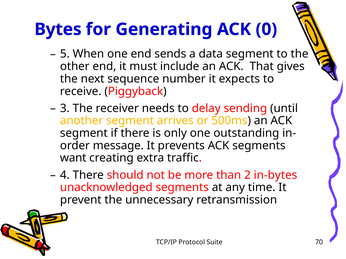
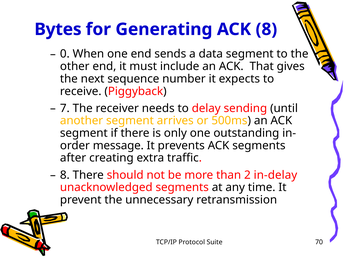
ACK 0: 0 -> 8
5: 5 -> 0
3: 3 -> 7
want: want -> after
4 at (65, 175): 4 -> 8
in-bytes: in-bytes -> in-delay
